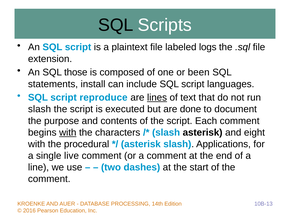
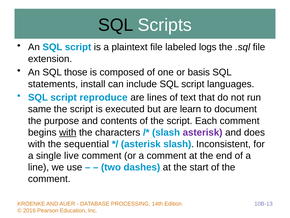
been: been -> basis
lines underline: present -> none
slash at (40, 109): slash -> same
done: done -> learn
asterisk at (203, 132) colour: black -> purple
eight: eight -> does
procedural: procedural -> sequential
Applications: Applications -> Inconsistent
